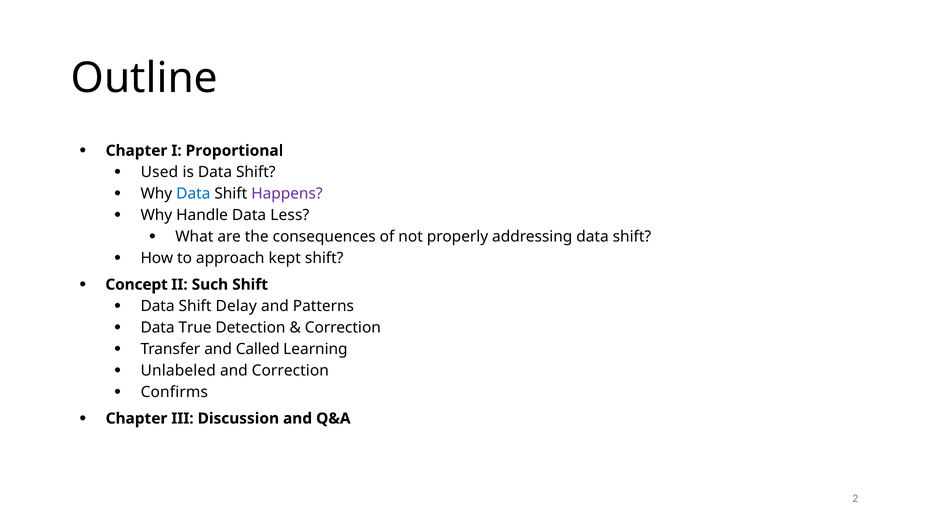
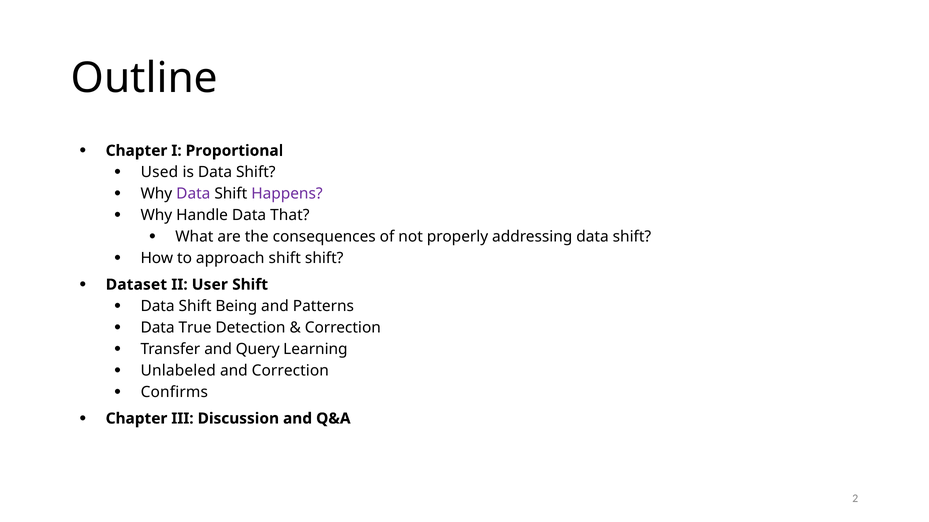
Data at (193, 194) colour: blue -> purple
Less: Less -> That
approach kept: kept -> shift
Concept: Concept -> Dataset
Such: Such -> User
Delay: Delay -> Being
Called: Called -> Query
